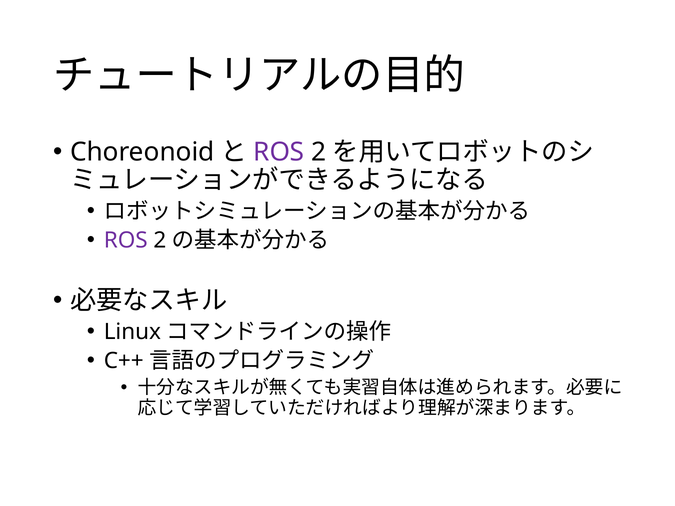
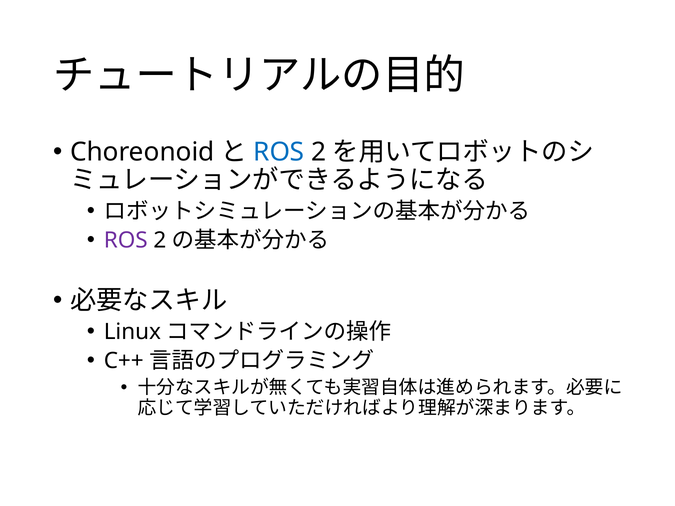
ROS at (279, 152) colour: purple -> blue
